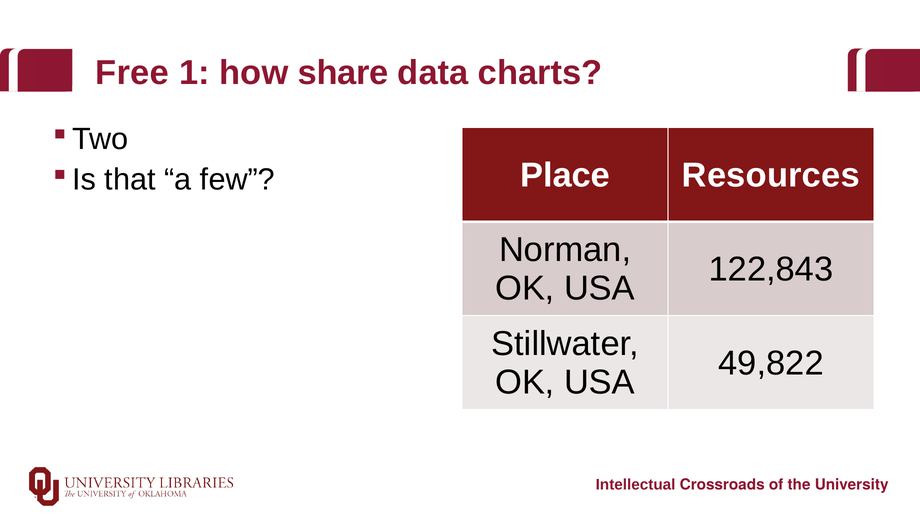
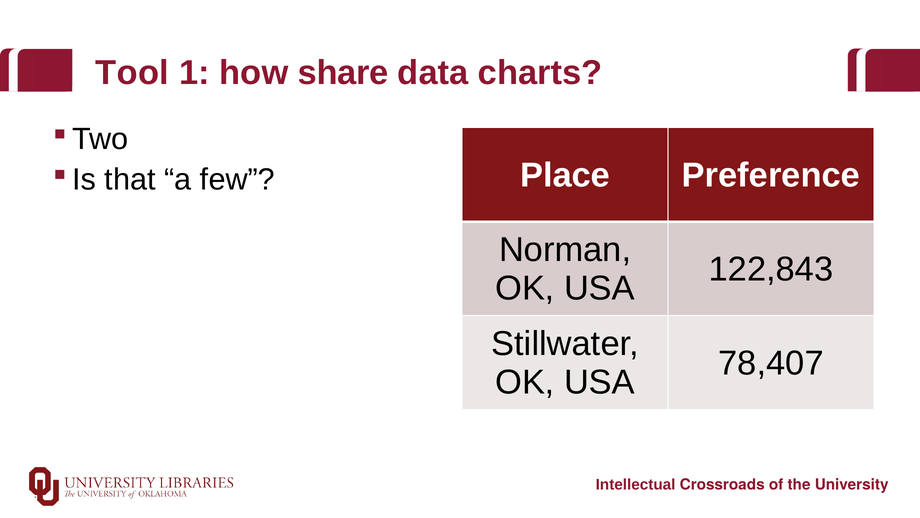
Free: Free -> Tool
Resources: Resources -> Preference
49,822: 49,822 -> 78,407
